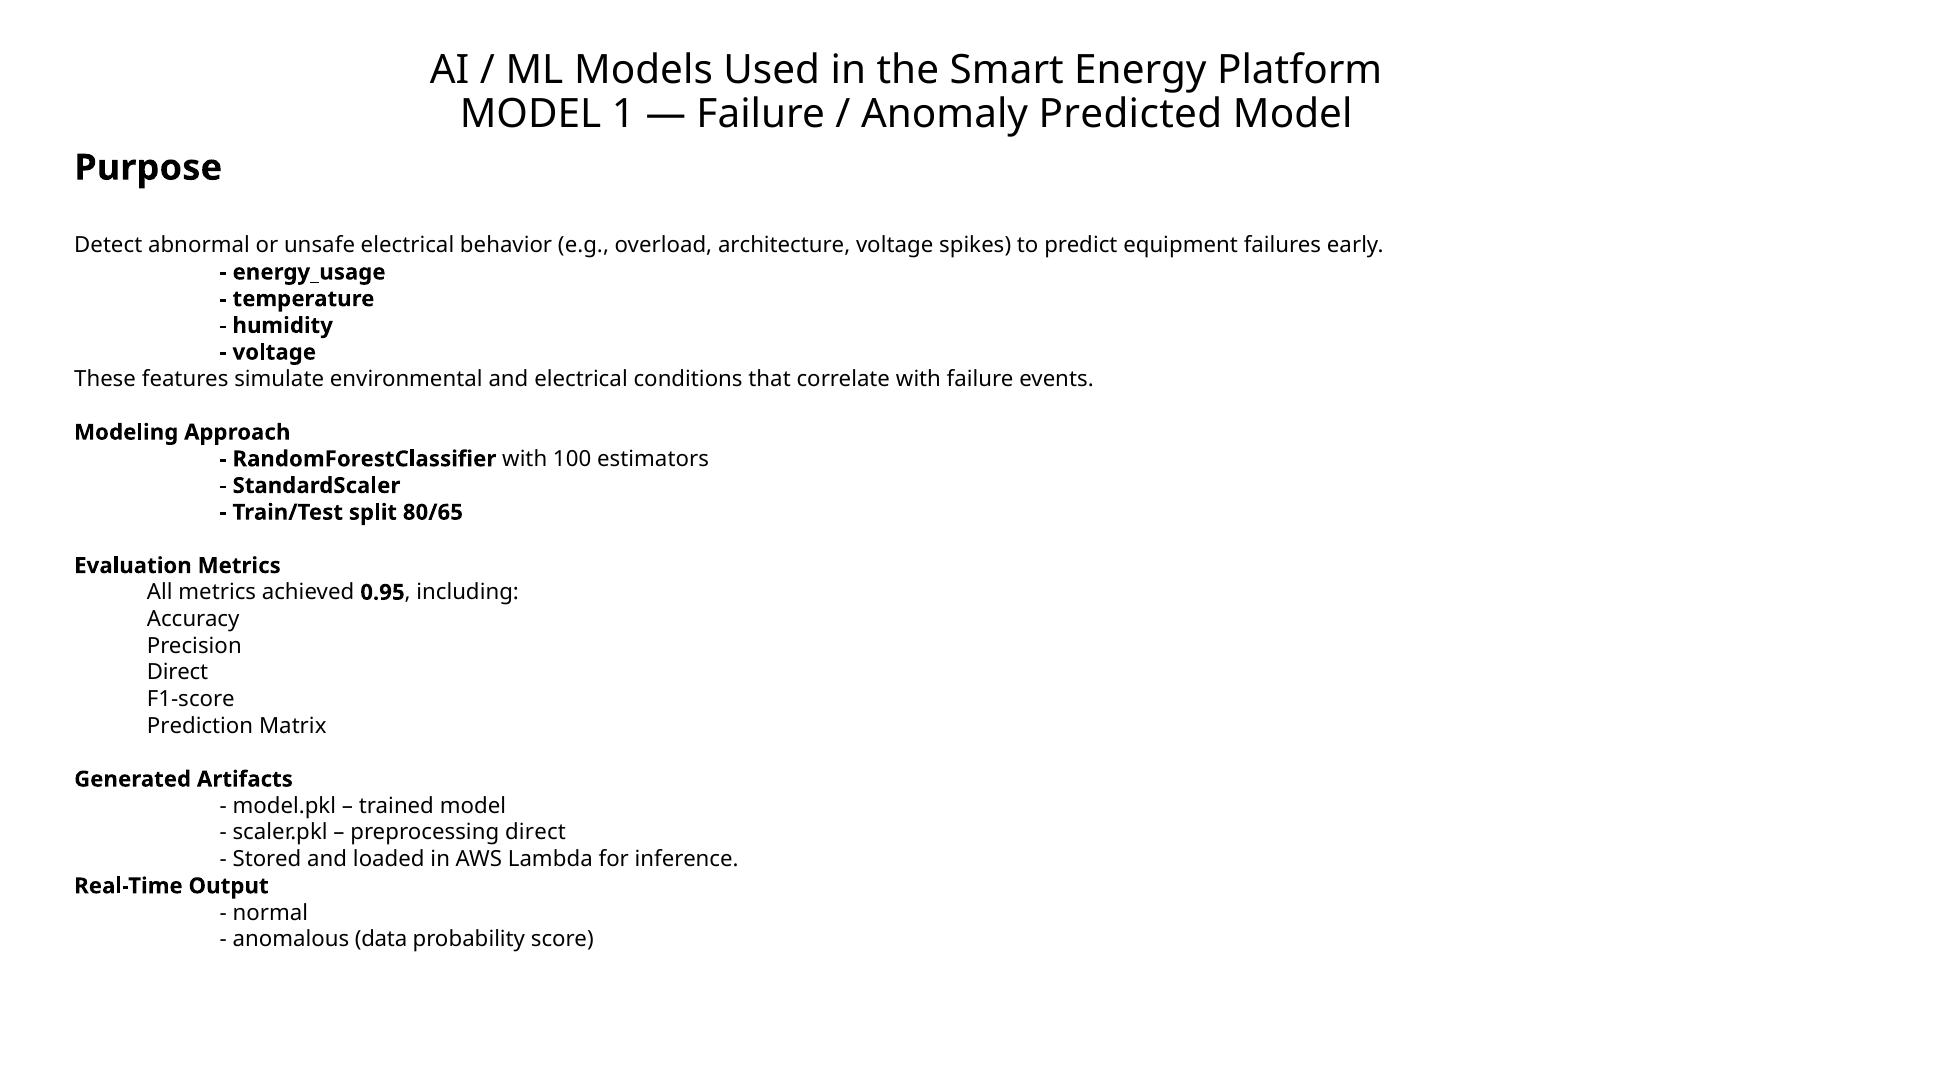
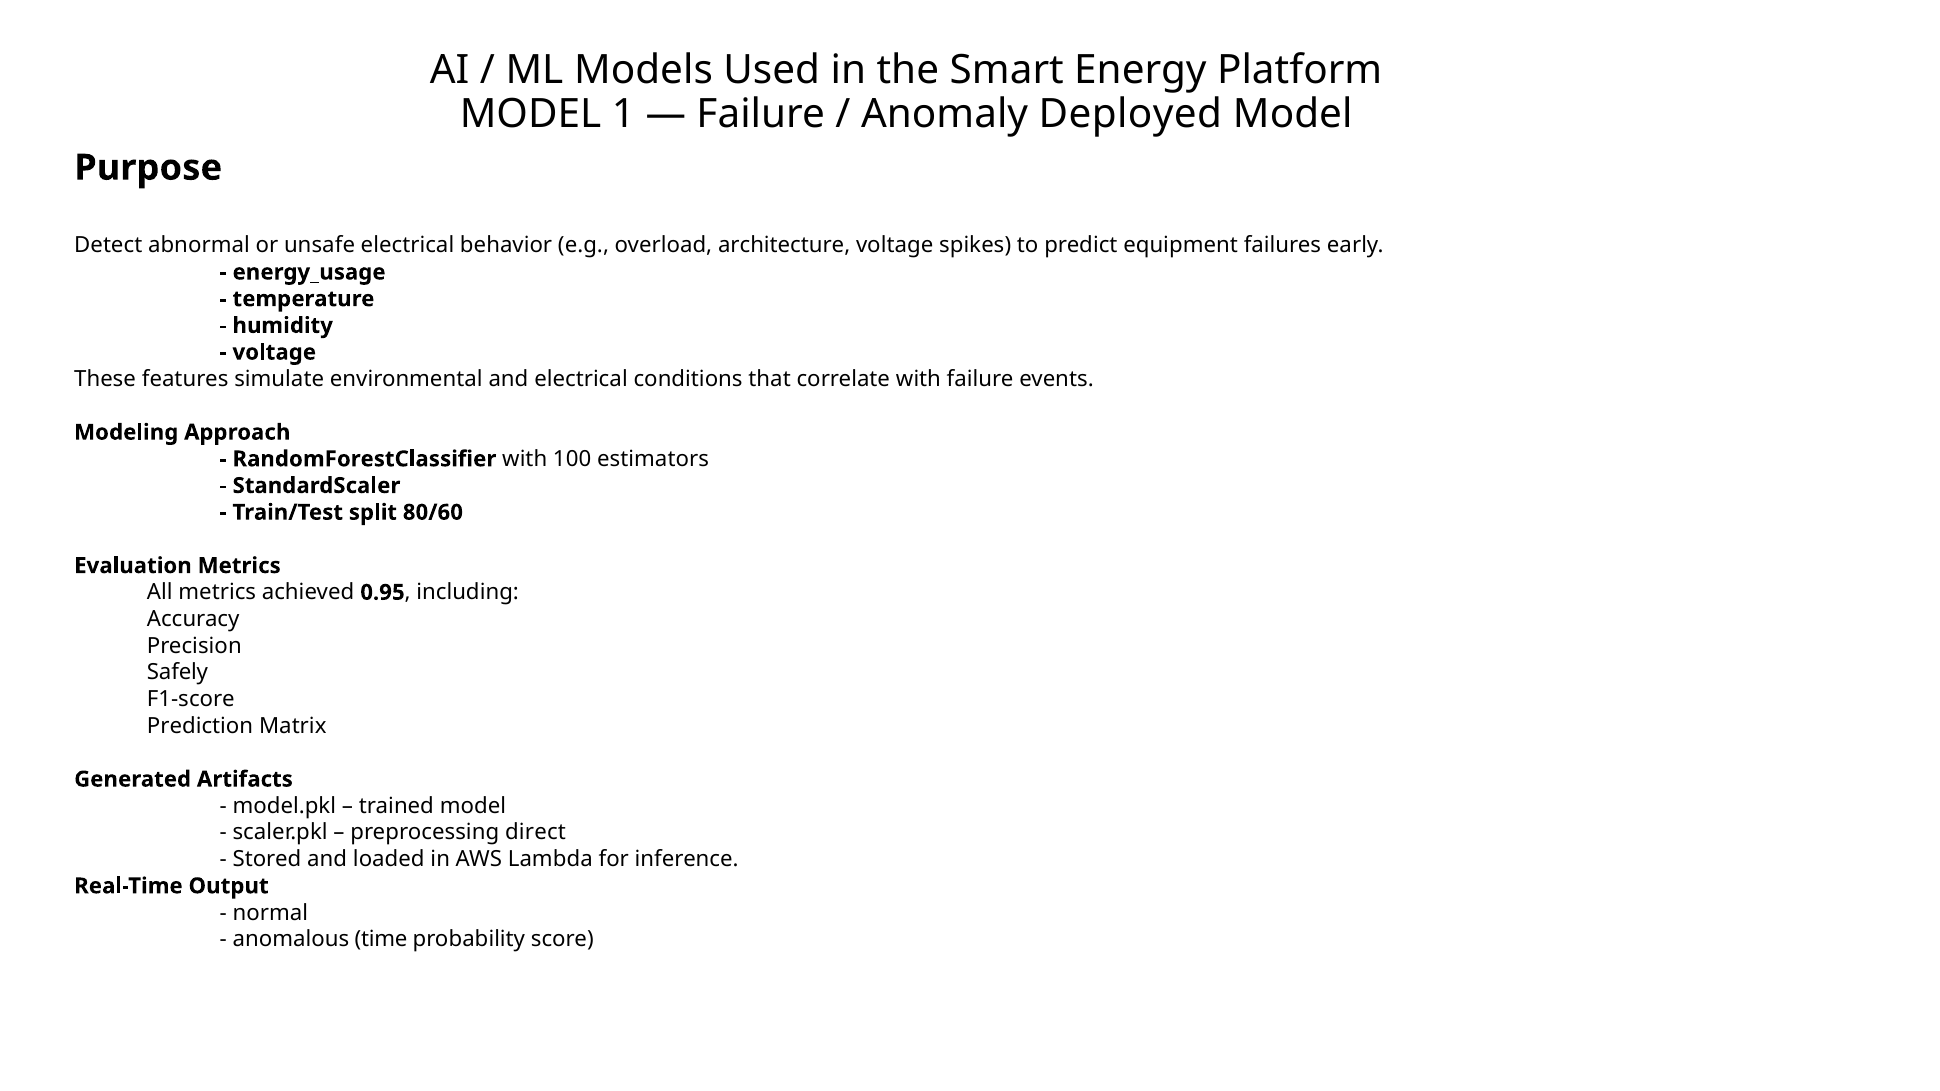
Predicted: Predicted -> Deployed
80/65: 80/65 -> 80/60
Direct at (178, 673): Direct -> Safely
data: data -> time
